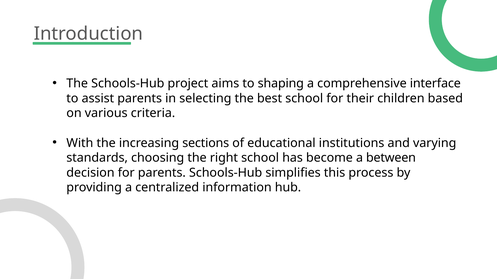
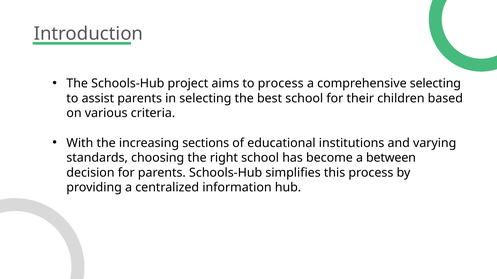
to shaping: shaping -> process
comprehensive interface: interface -> selecting
